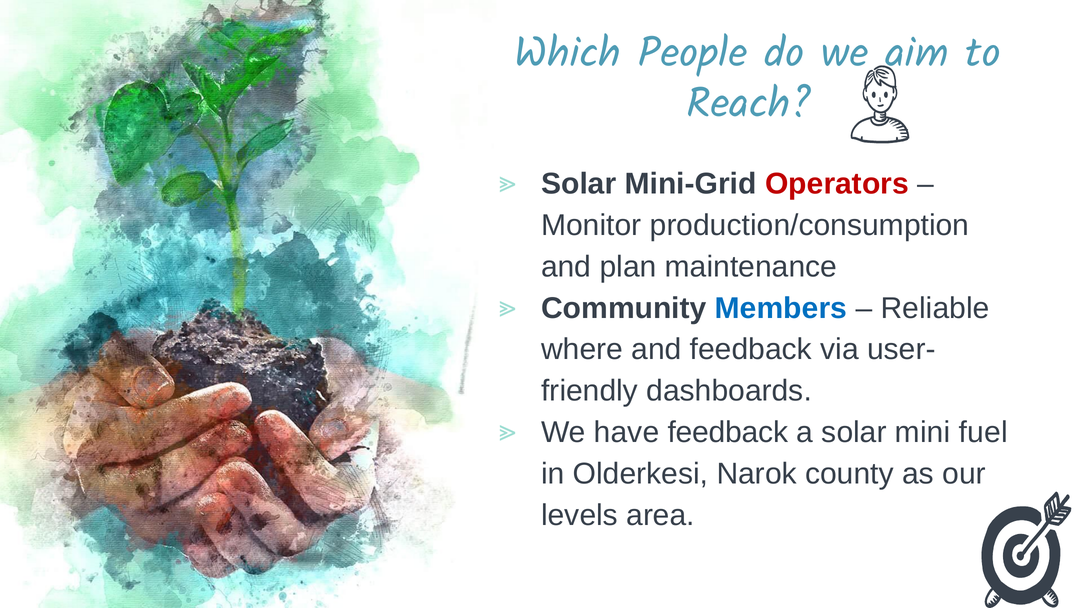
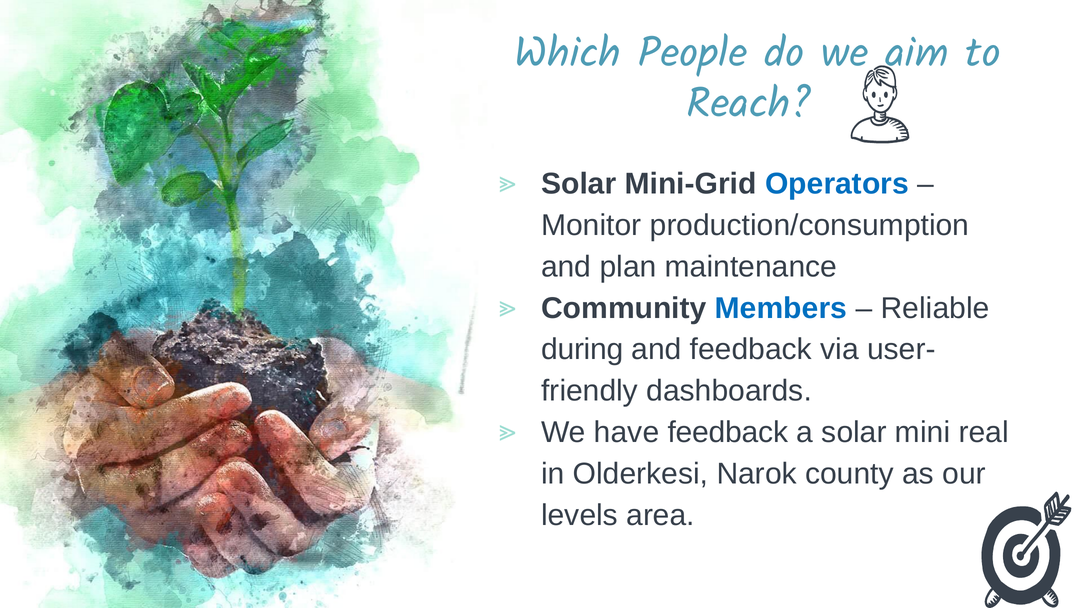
Operators colour: red -> blue
where: where -> during
fuel: fuel -> real
